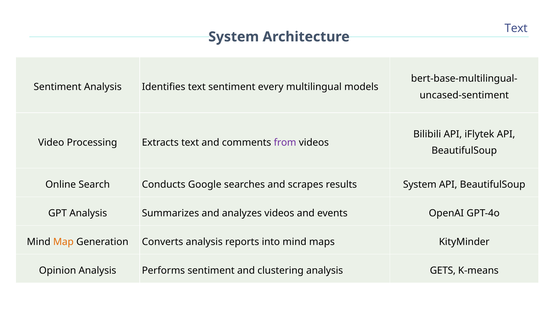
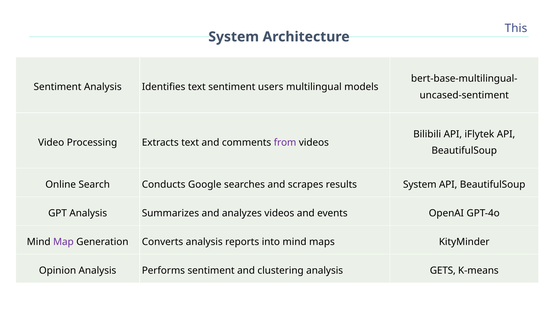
Text at (516, 28): Text -> This
every: every -> users
Map colour: orange -> purple
